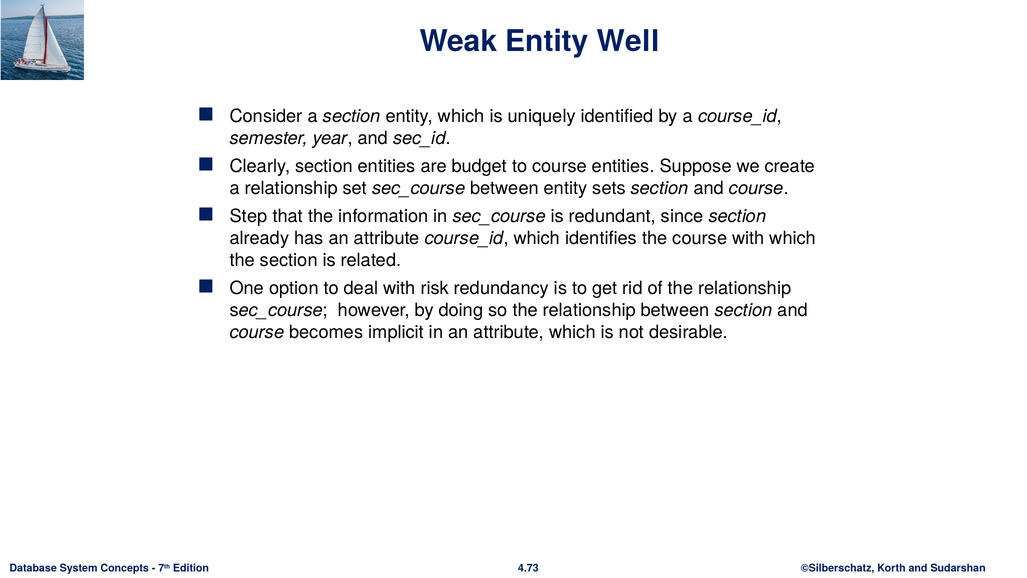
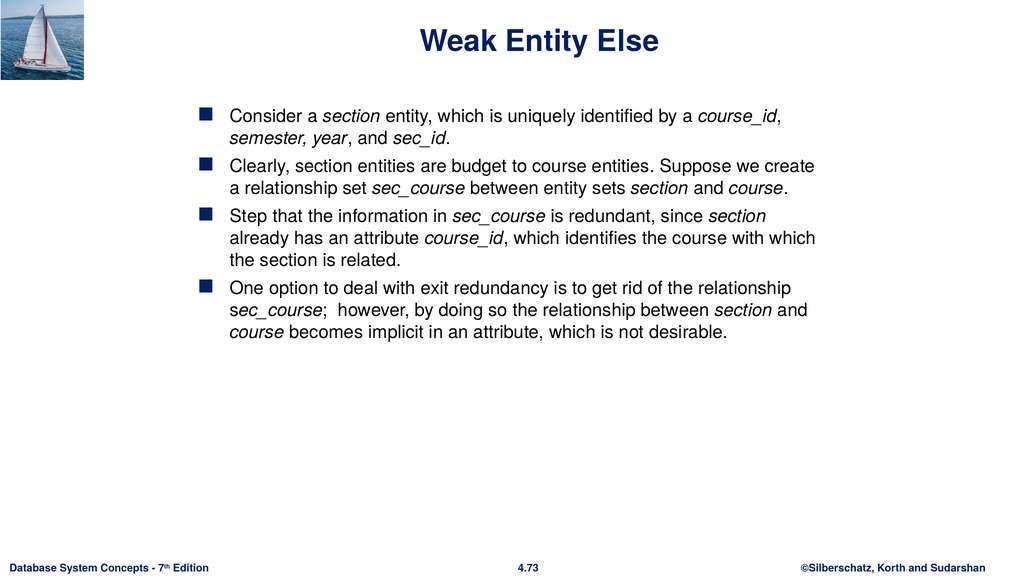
Well: Well -> Else
risk: risk -> exit
